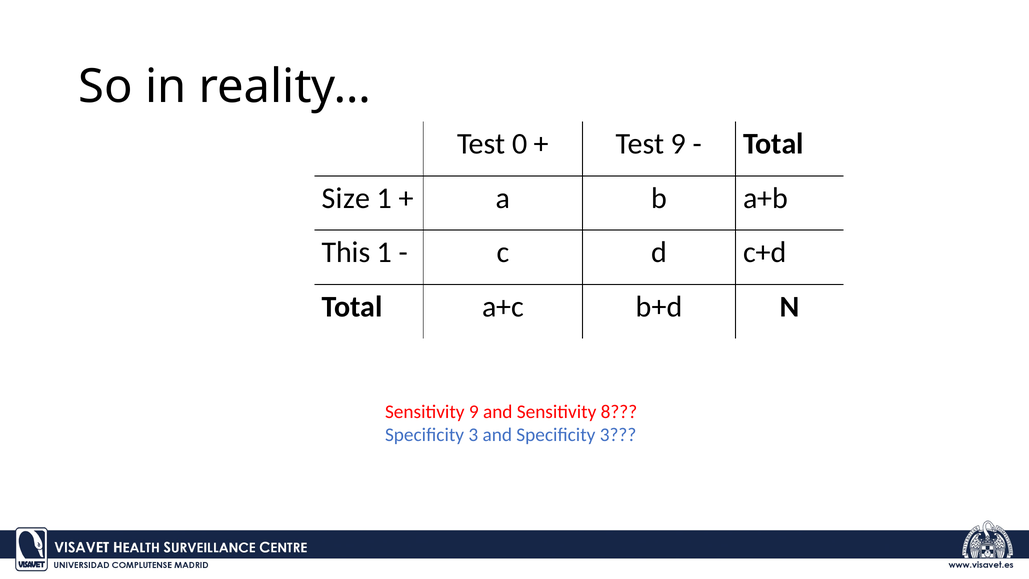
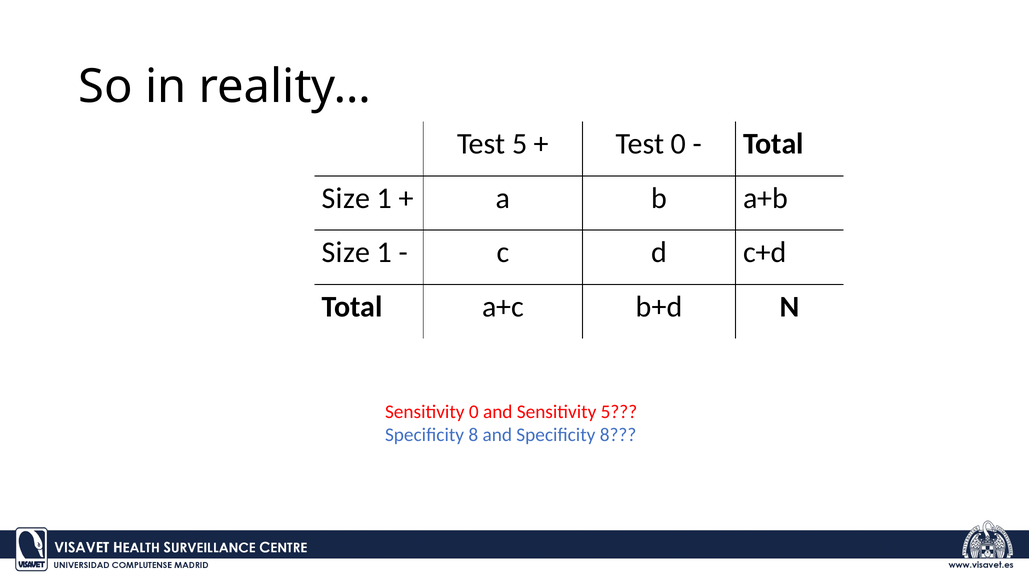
Test 0: 0 -> 5
Test 9: 9 -> 0
This at (346, 252): This -> Size
Sensitivity 9: 9 -> 0
Sensitivity 8: 8 -> 5
3 at (473, 435): 3 -> 8
and Specificity 3: 3 -> 8
